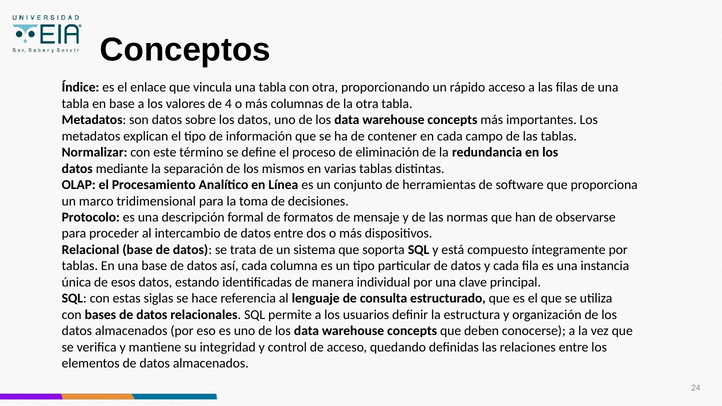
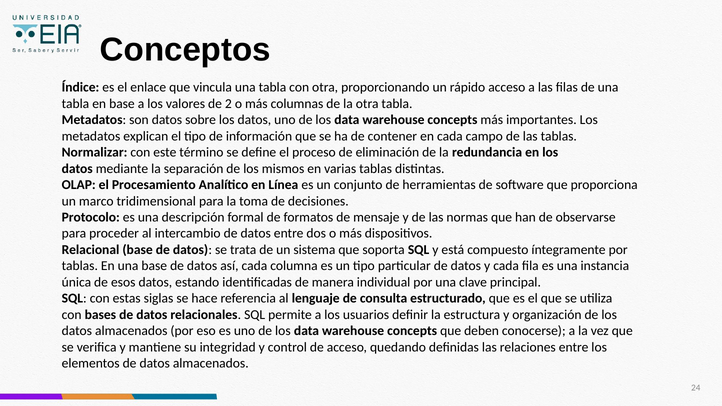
4: 4 -> 2
